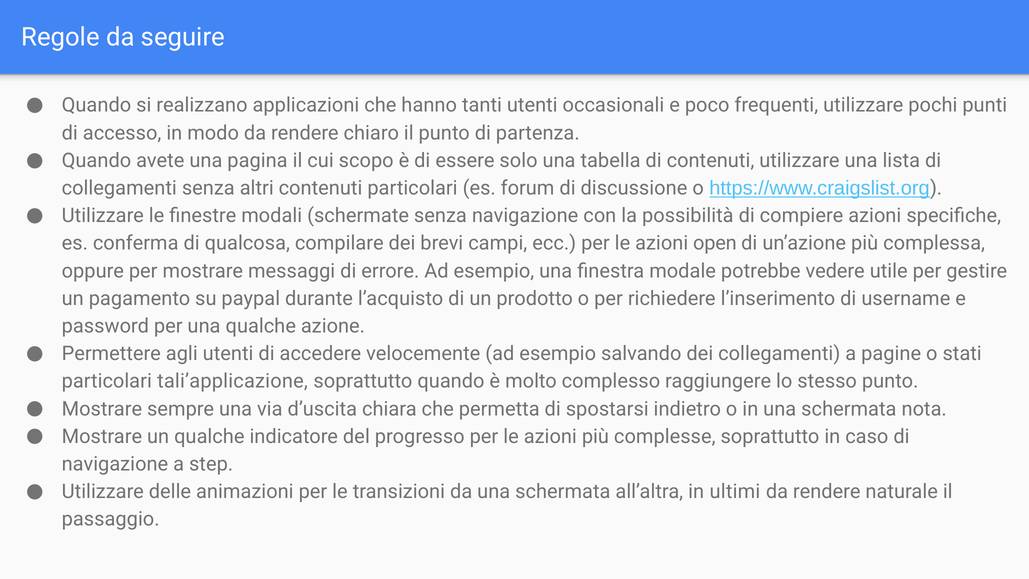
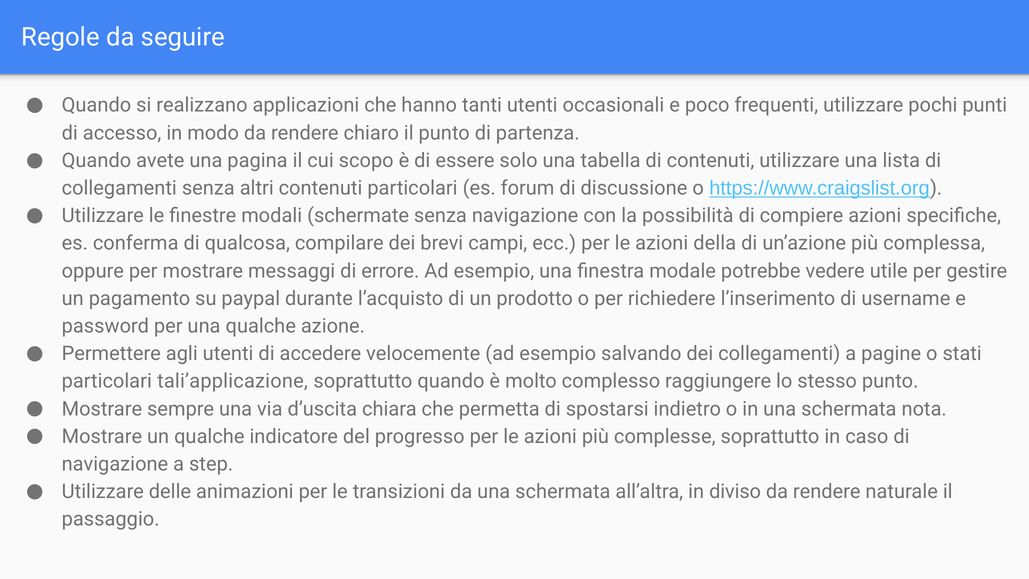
open: open -> della
ultimi: ultimi -> diviso
